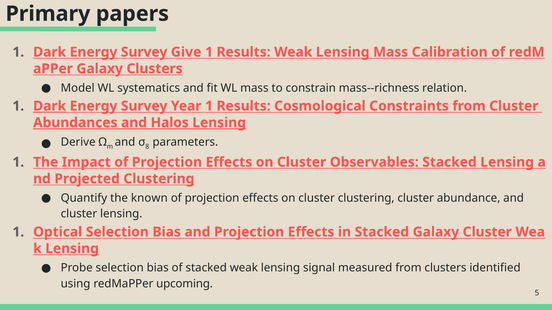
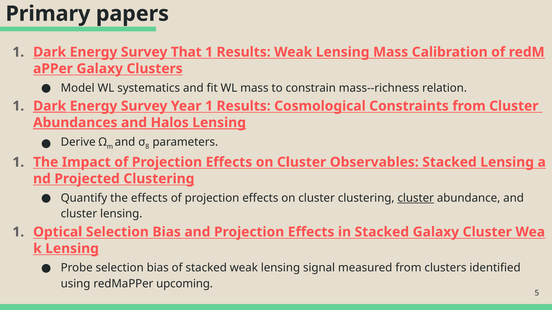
Give: Give -> That
the known: known -> effects
cluster at (416, 198) underline: none -> present
